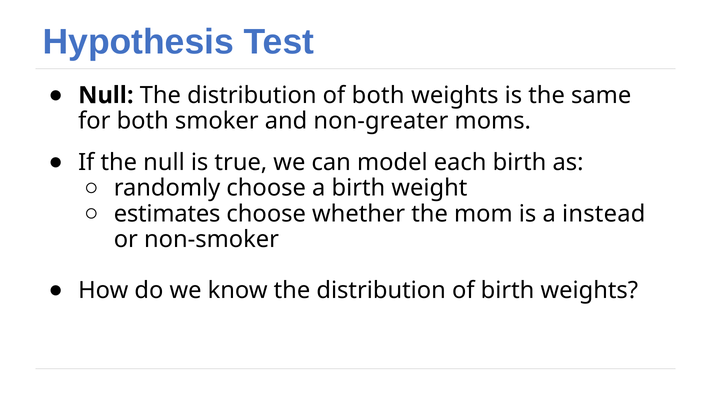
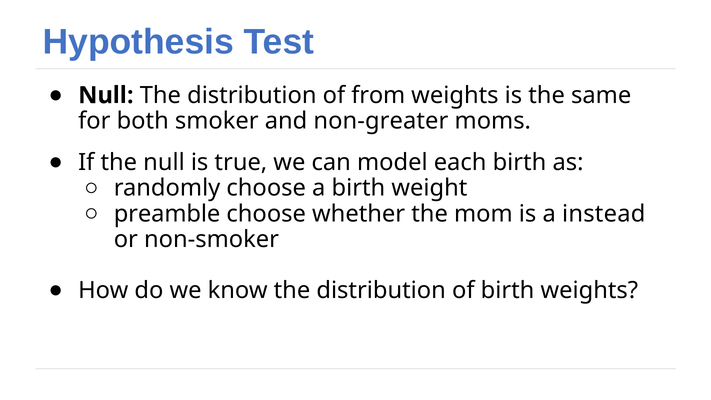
of both: both -> from
estimates: estimates -> preamble
